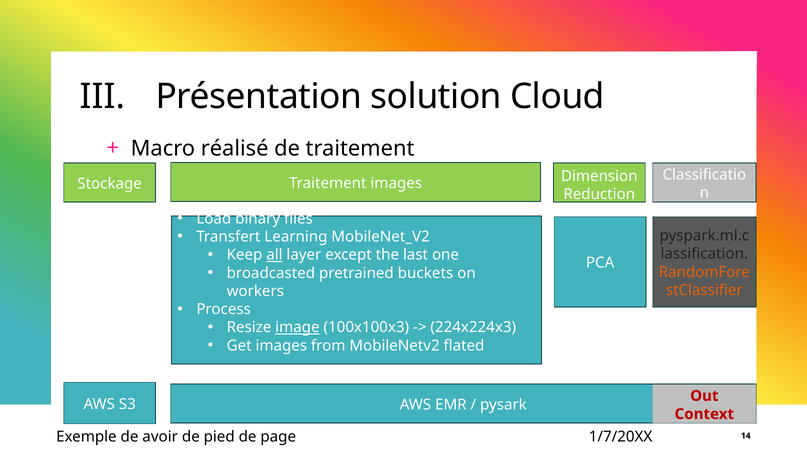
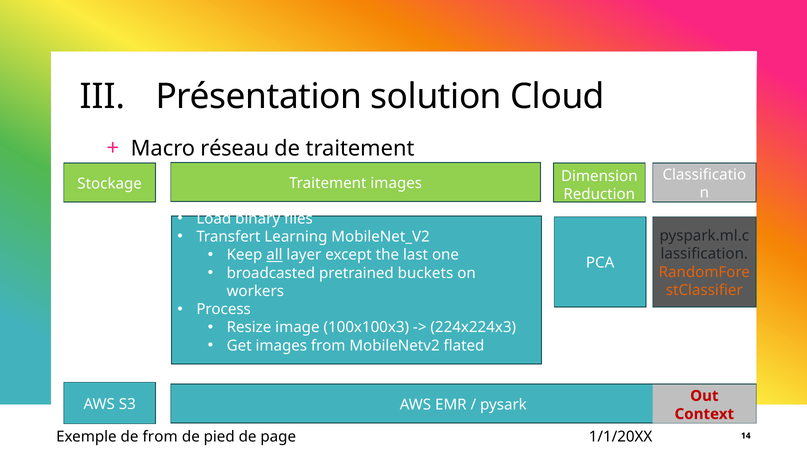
réalisé: réalisé -> réseau
image underline: present -> none
de avoir: avoir -> from
1/7/20XX: 1/7/20XX -> 1/1/20XX
